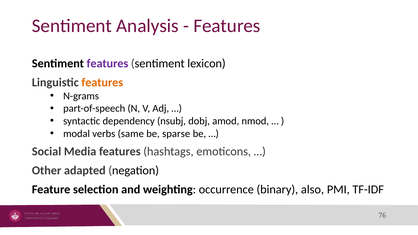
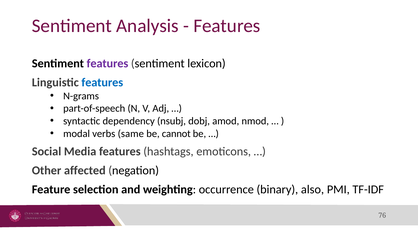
features at (102, 83) colour: orange -> blue
sparse: sparse -> cannot
adapted: adapted -> affected
